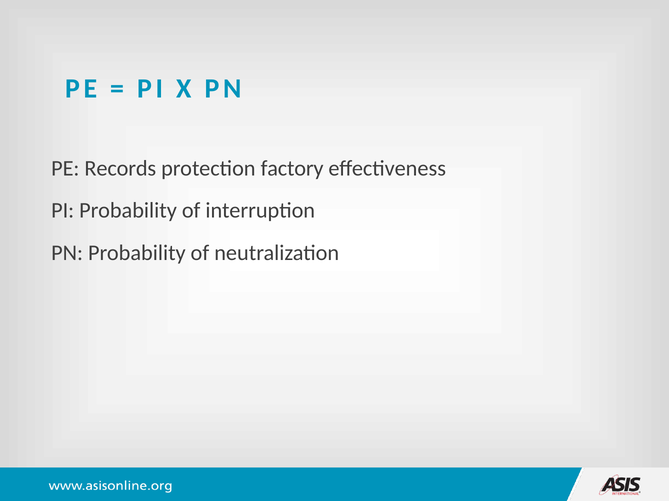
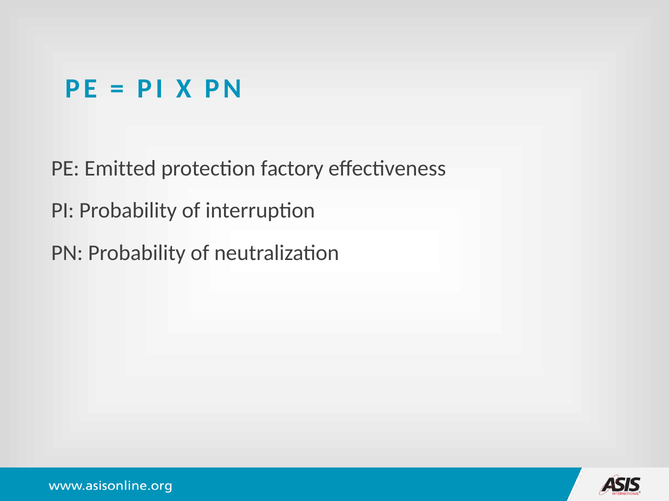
Records: Records -> Emitted
